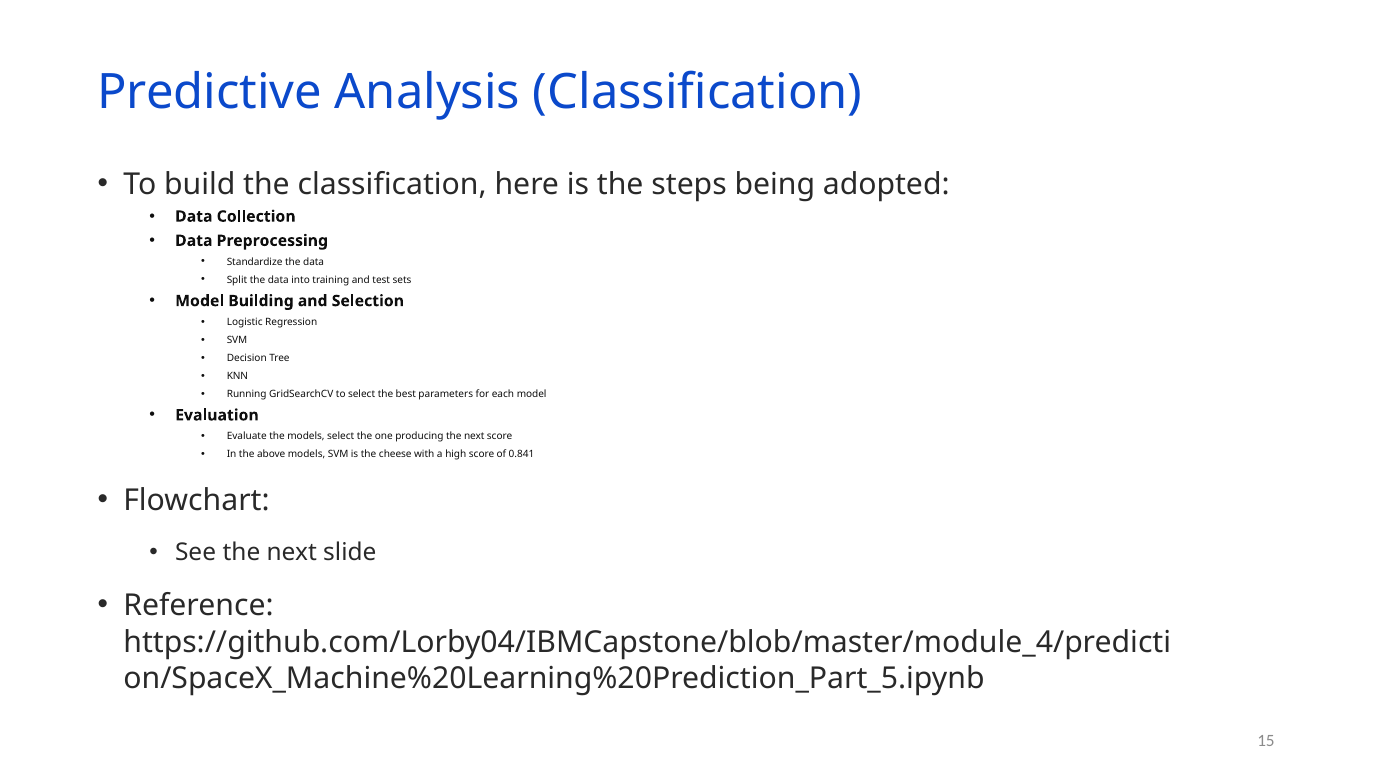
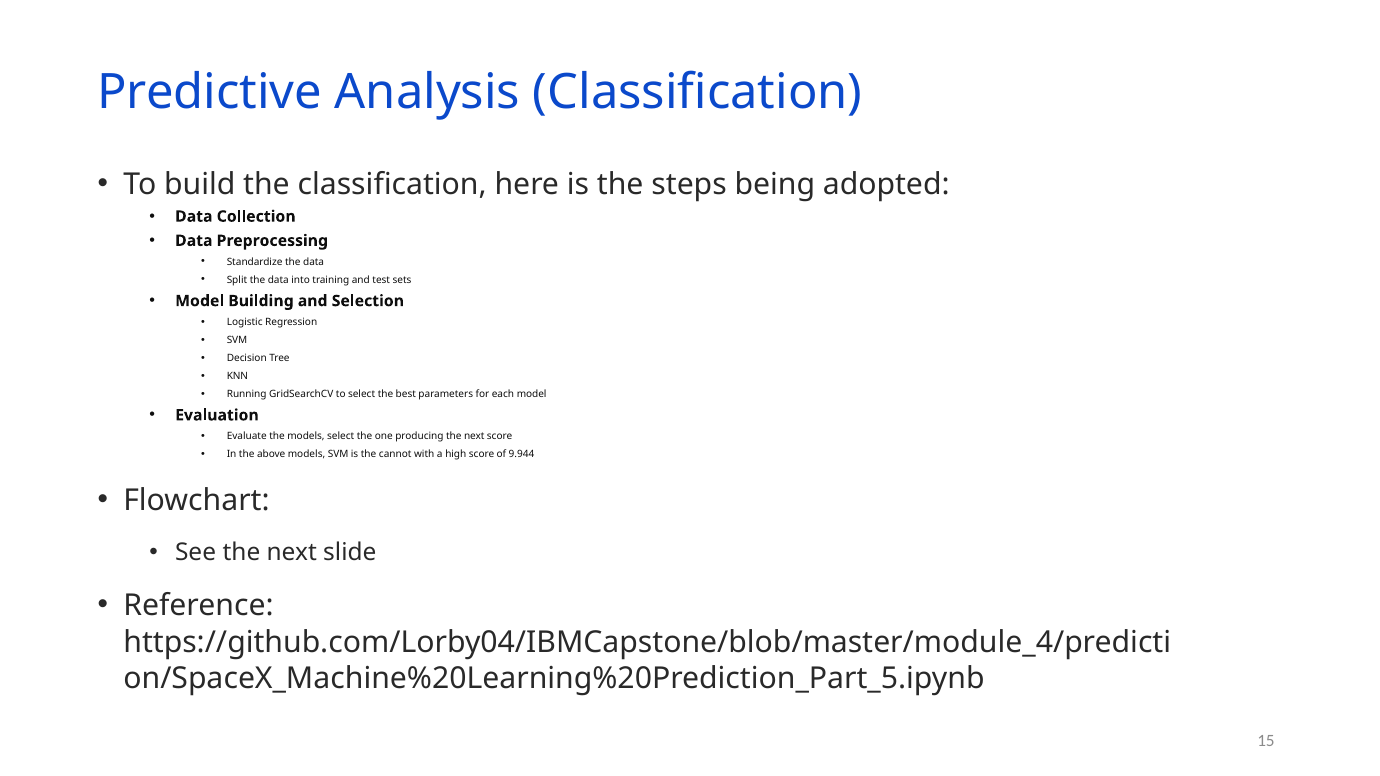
cheese: cheese -> cannot
0.841: 0.841 -> 9.944
